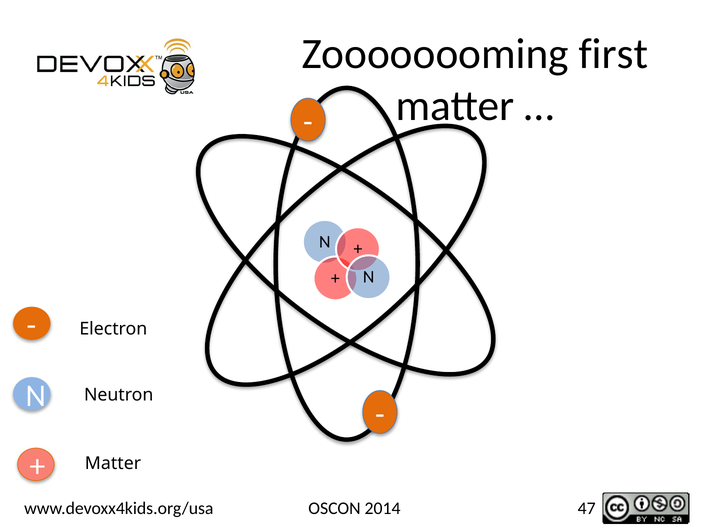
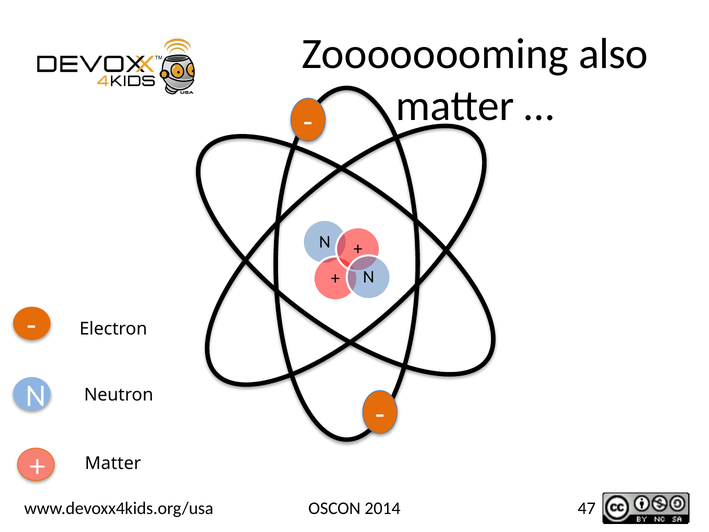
first: first -> also
